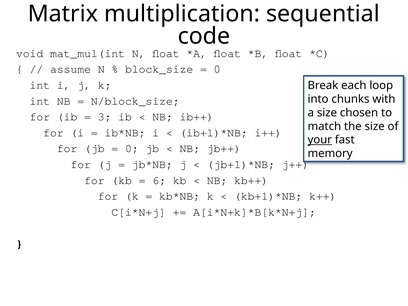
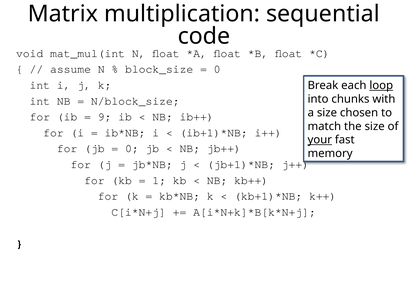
loop underline: none -> present
3: 3 -> 9
6: 6 -> 1
